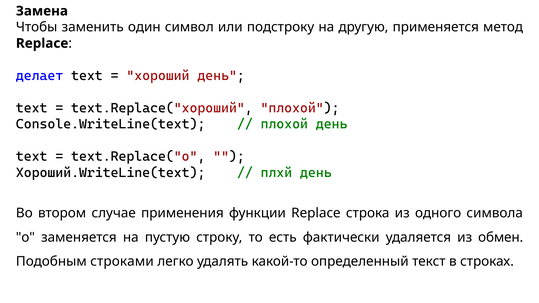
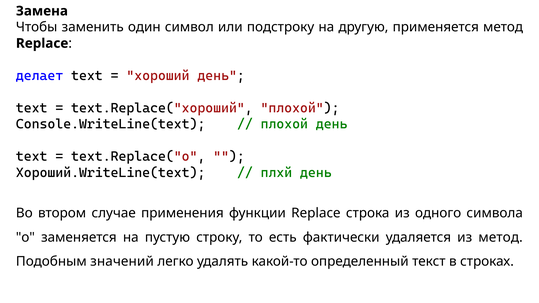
из обмен: обмен -> метод
строками: строками -> значений
